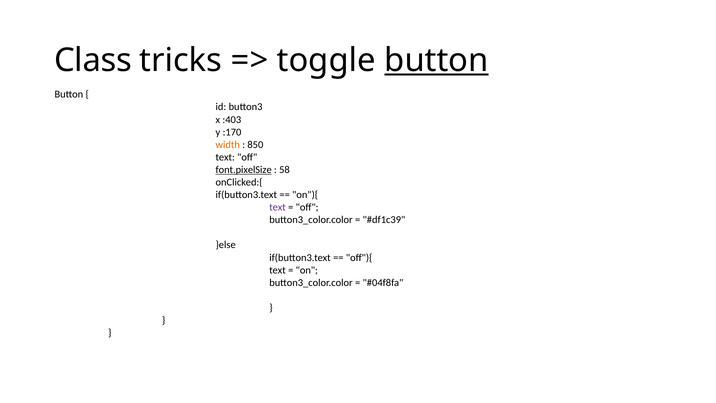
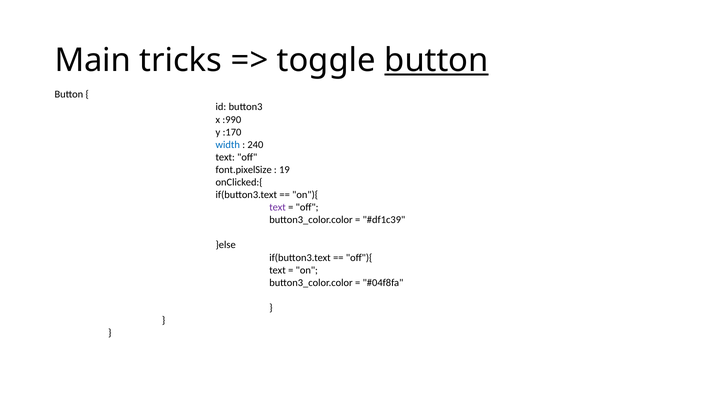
Class: Class -> Main
:403: :403 -> :990
width colour: orange -> blue
850: 850 -> 240
font.pixelSize underline: present -> none
58: 58 -> 19
